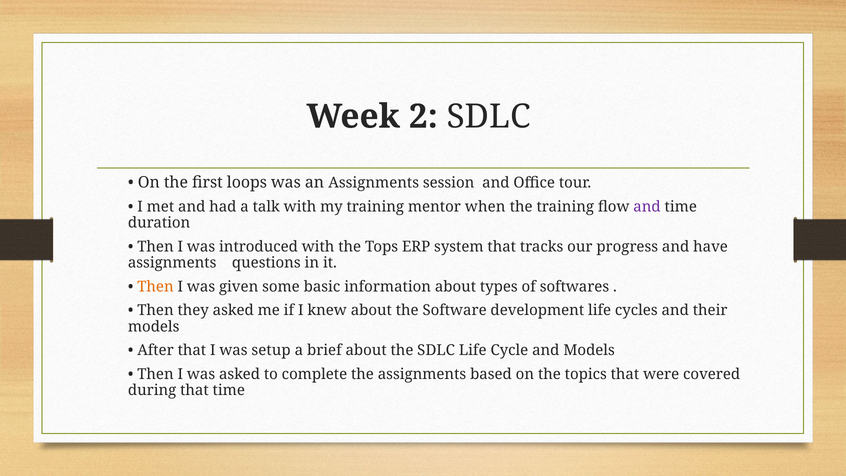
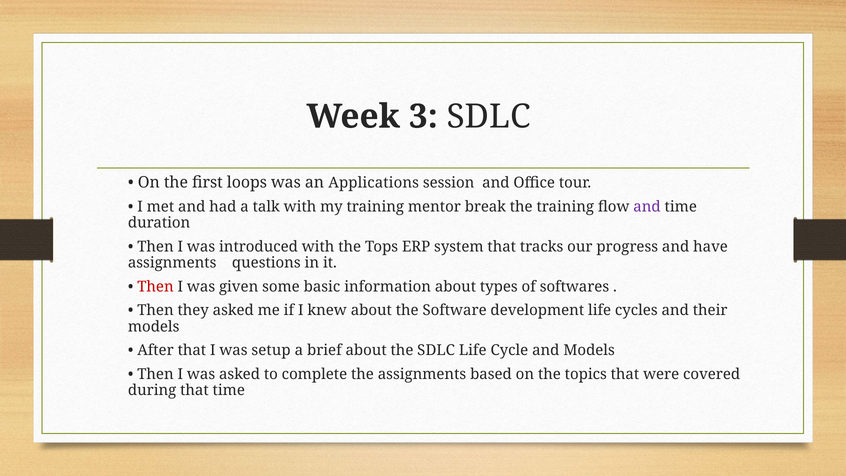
2: 2 -> 3
an Assignments: Assignments -> Applications
when: when -> break
Then at (155, 287) colour: orange -> red
